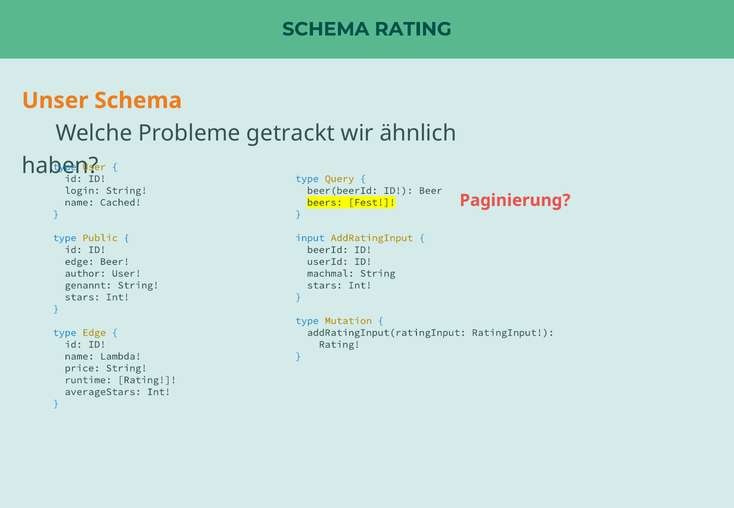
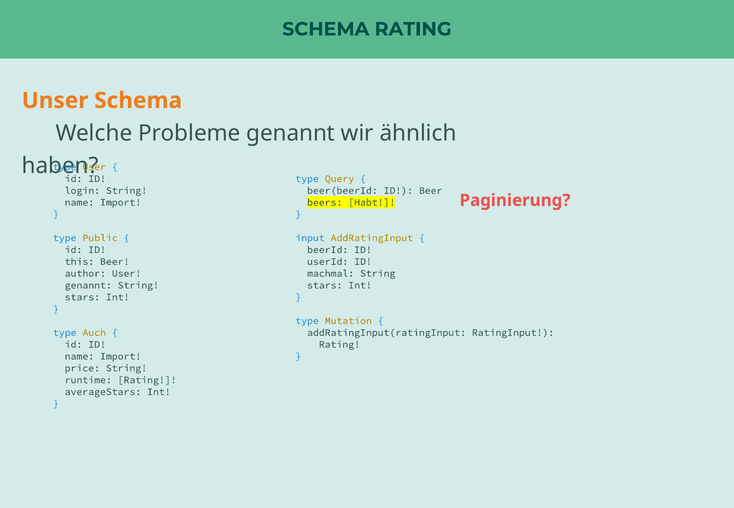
Probleme getrackt: getrackt -> genannt
Cached at (121, 202): Cached -> Import
Fest: Fest -> Habt
edge at (79, 262): edge -> this
type Edge: Edge -> Auch
Lambda at (121, 356): Lambda -> Import
